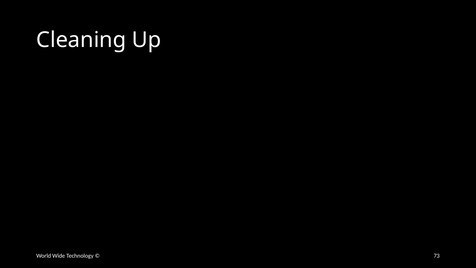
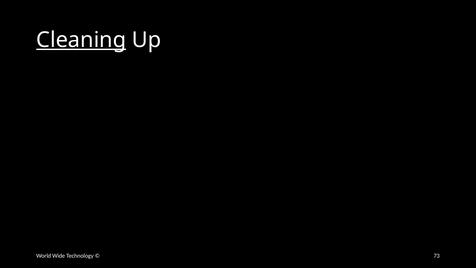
Cleaning underline: none -> present
